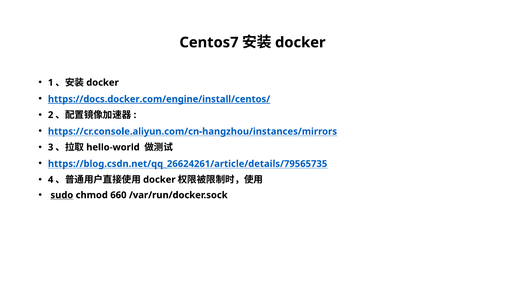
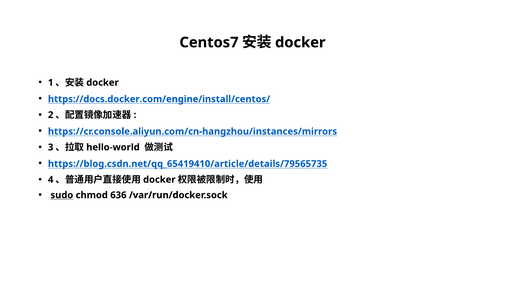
https://docs.docker.com/engine/install/centos/ underline: present -> none
https://blog.csdn.net/qq_26624261/article/details/79565735: https://blog.csdn.net/qq_26624261/article/details/79565735 -> https://blog.csdn.net/qq_65419410/article/details/79565735
660: 660 -> 636
